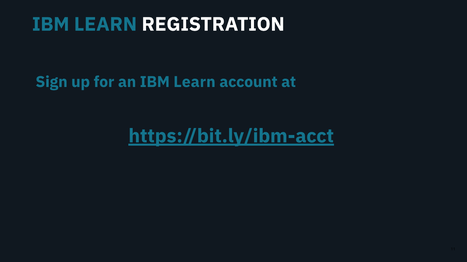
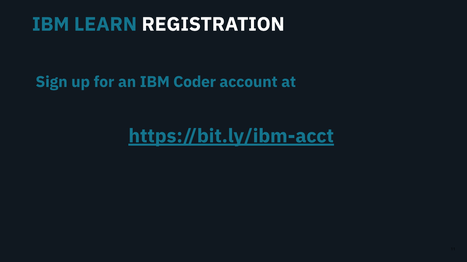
an IBM Learn: Learn -> Coder
